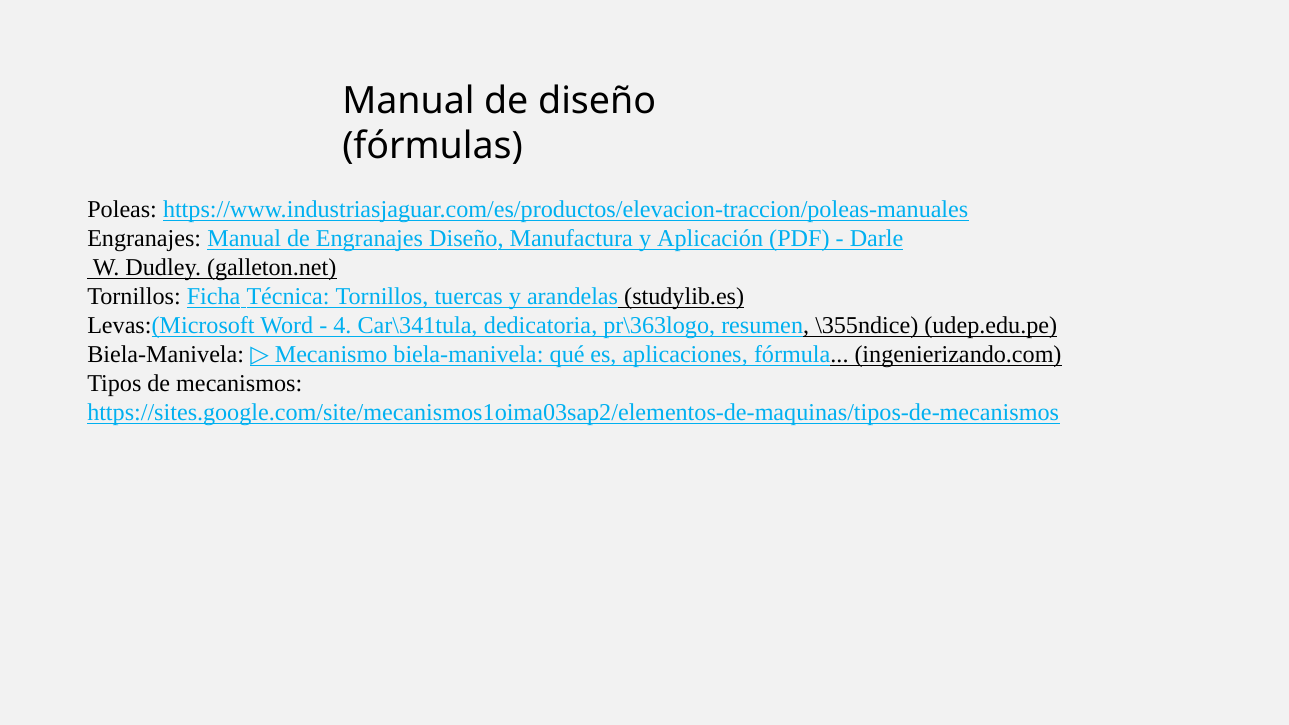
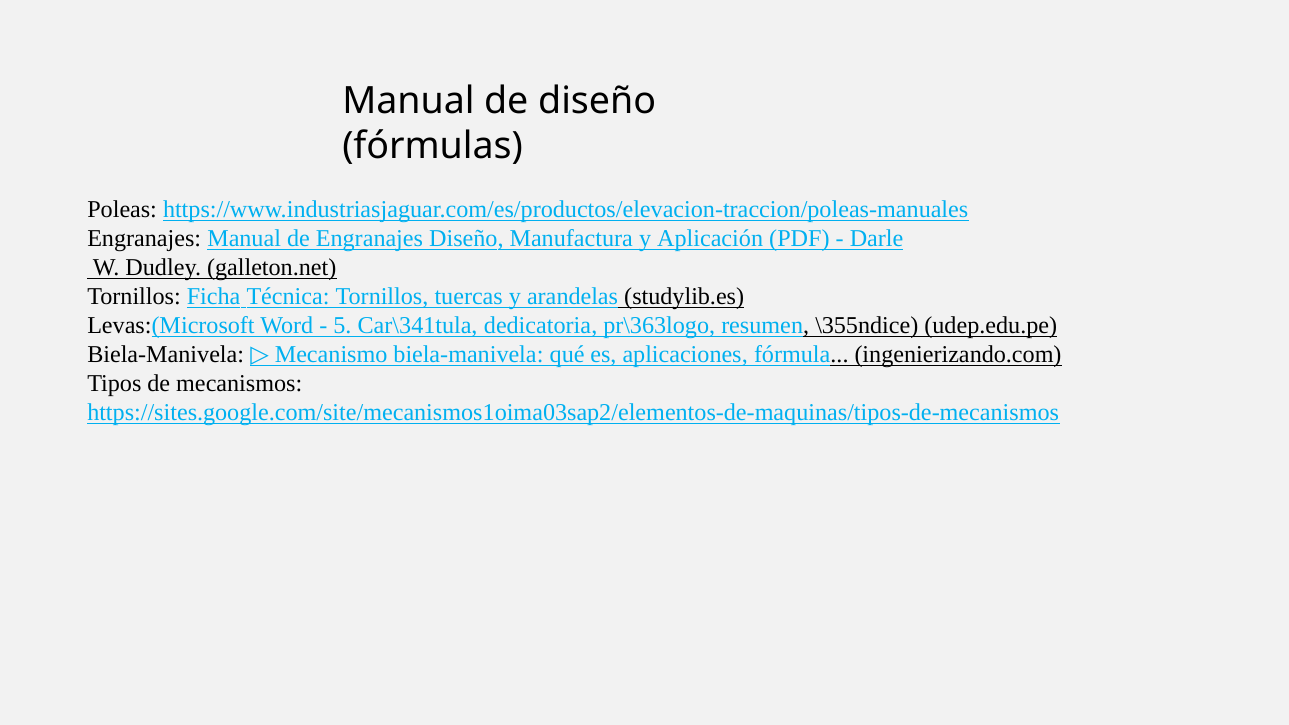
4: 4 -> 5
